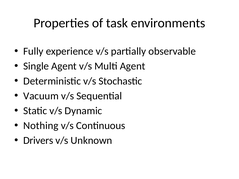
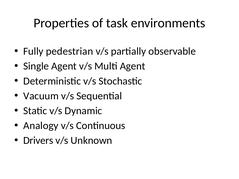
experience: experience -> pedestrian
Nothing: Nothing -> Analogy
